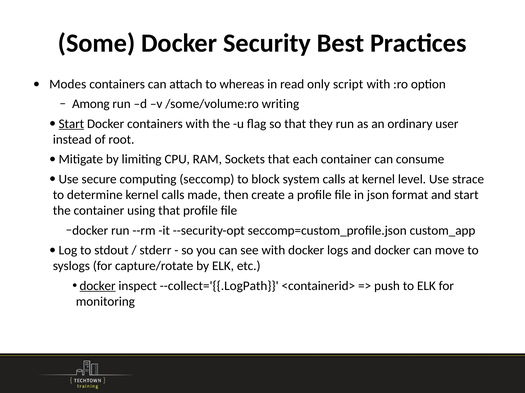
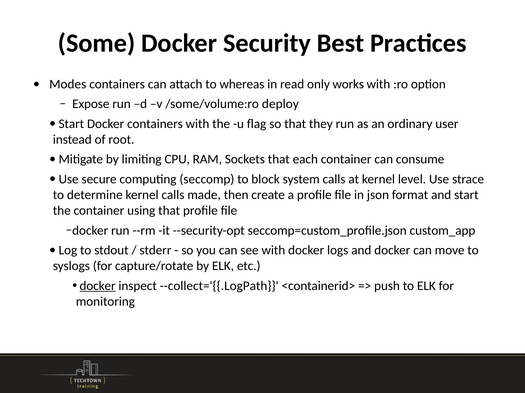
script: script -> works
Among: Among -> Expose
writing: writing -> deploy
Start at (71, 124) underline: present -> none
